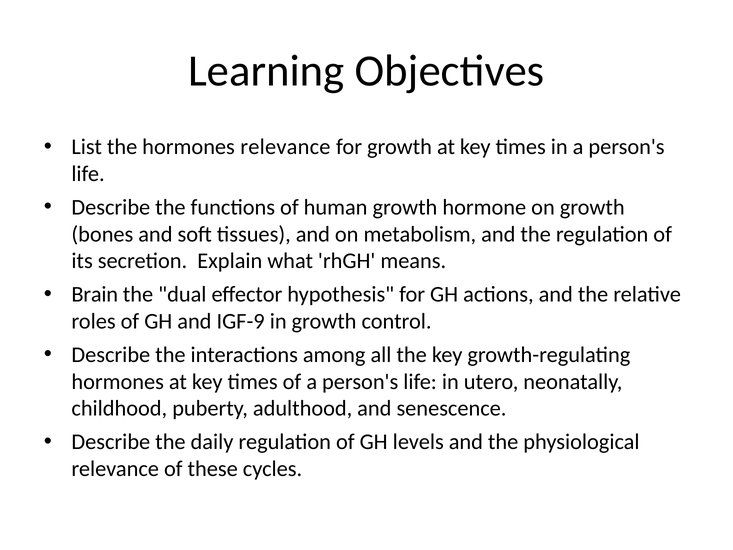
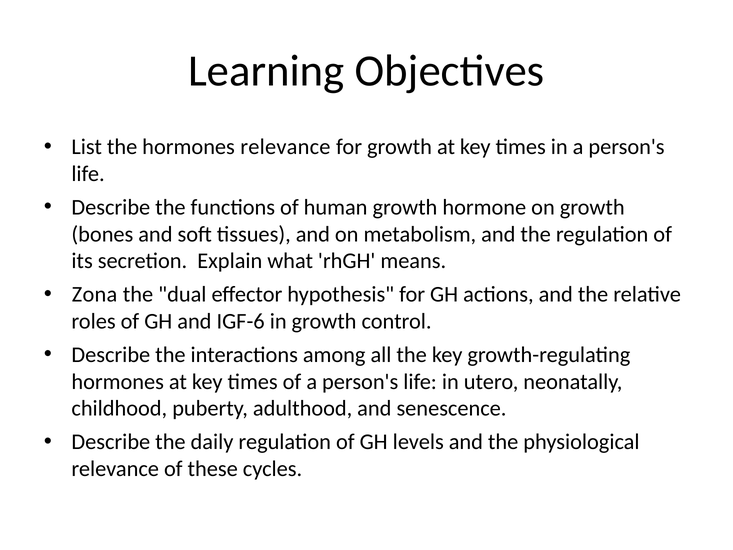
Brain: Brain -> Zona
IGF-9: IGF-9 -> IGF-6
